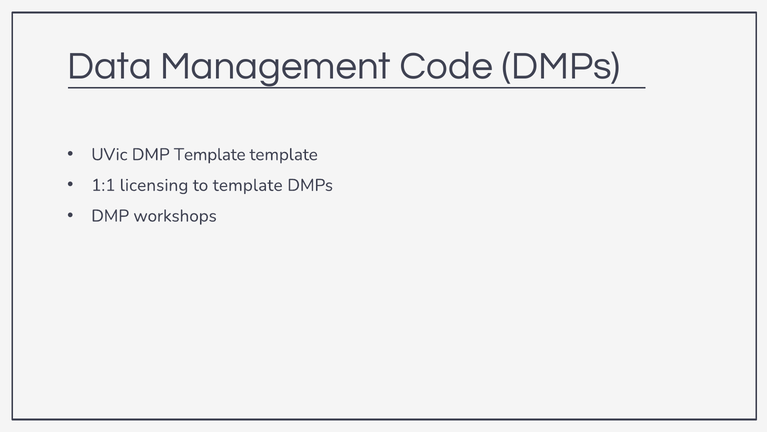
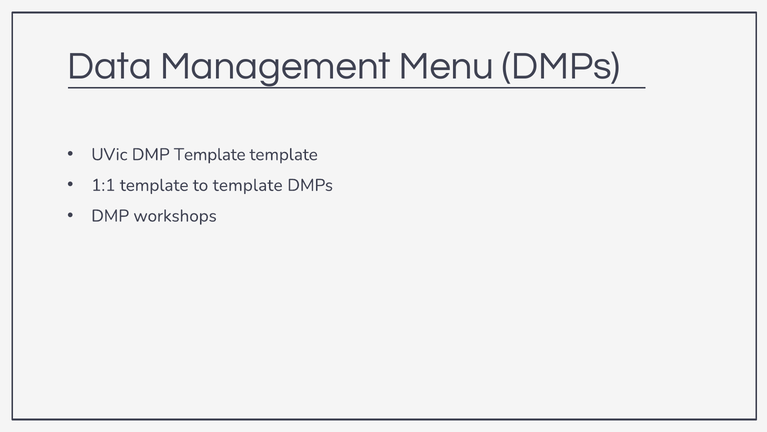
Code: Code -> Menu
1:1 licensing: licensing -> template
